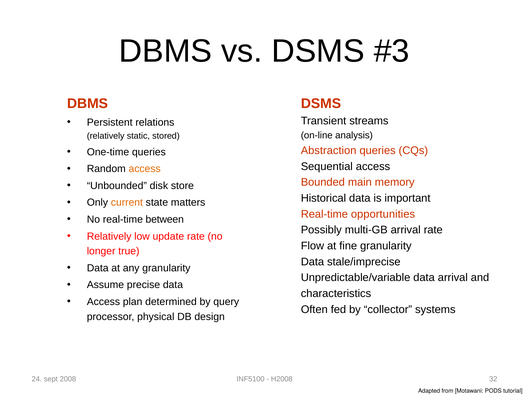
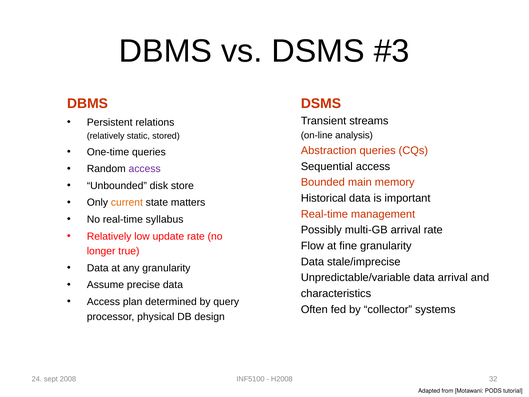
access at (145, 169) colour: orange -> purple
opportunities: opportunities -> management
between: between -> syllabus
